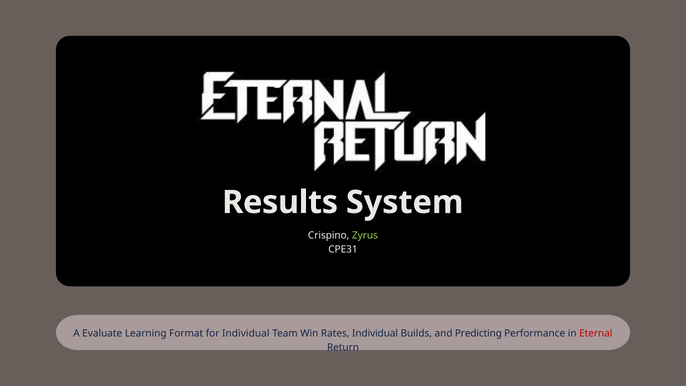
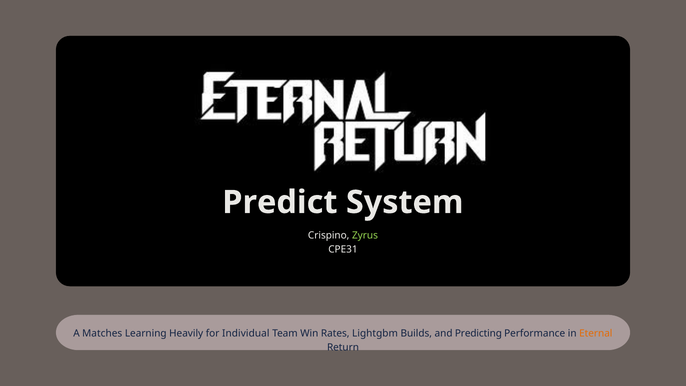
Results: Results -> Predict
Evaluate: Evaluate -> Matches
Format: Format -> Heavily
Rates Individual: Individual -> Lightgbm
Eternal colour: red -> orange
